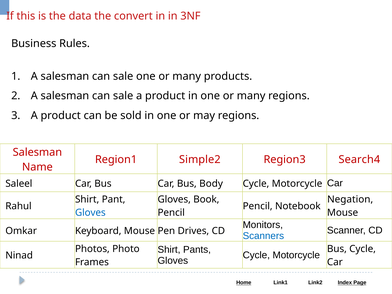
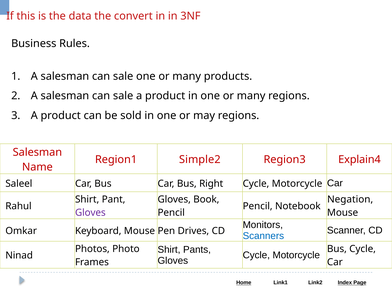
Search4: Search4 -> Explain4
Body: Body -> Right
Gloves at (90, 213) colour: blue -> purple
